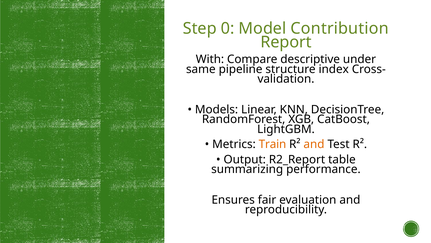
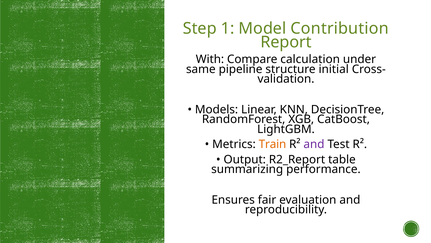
0: 0 -> 1
descriptive: descriptive -> calculation
index: index -> initial
and at (314, 144) colour: orange -> purple
